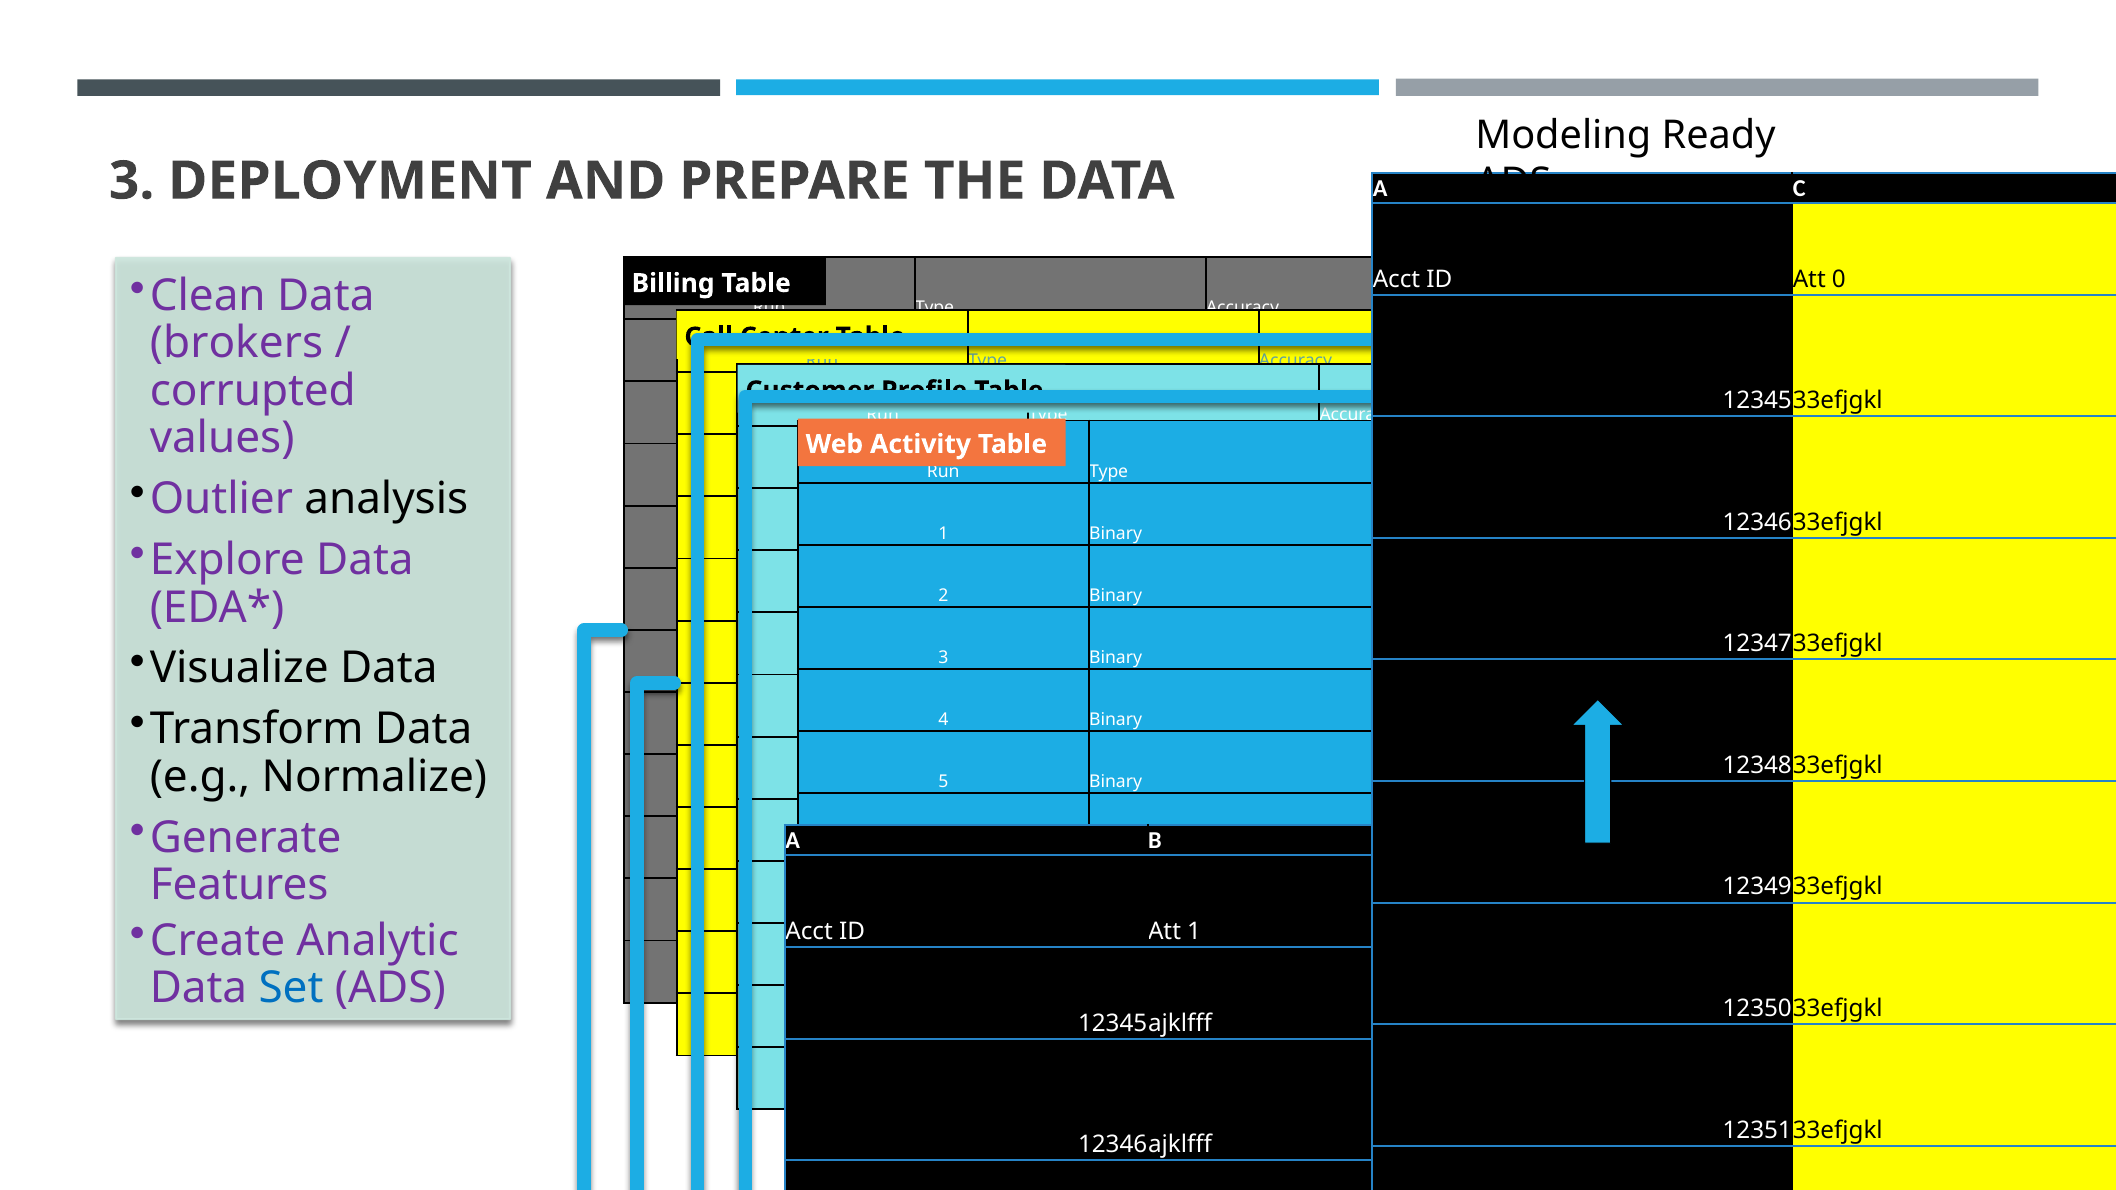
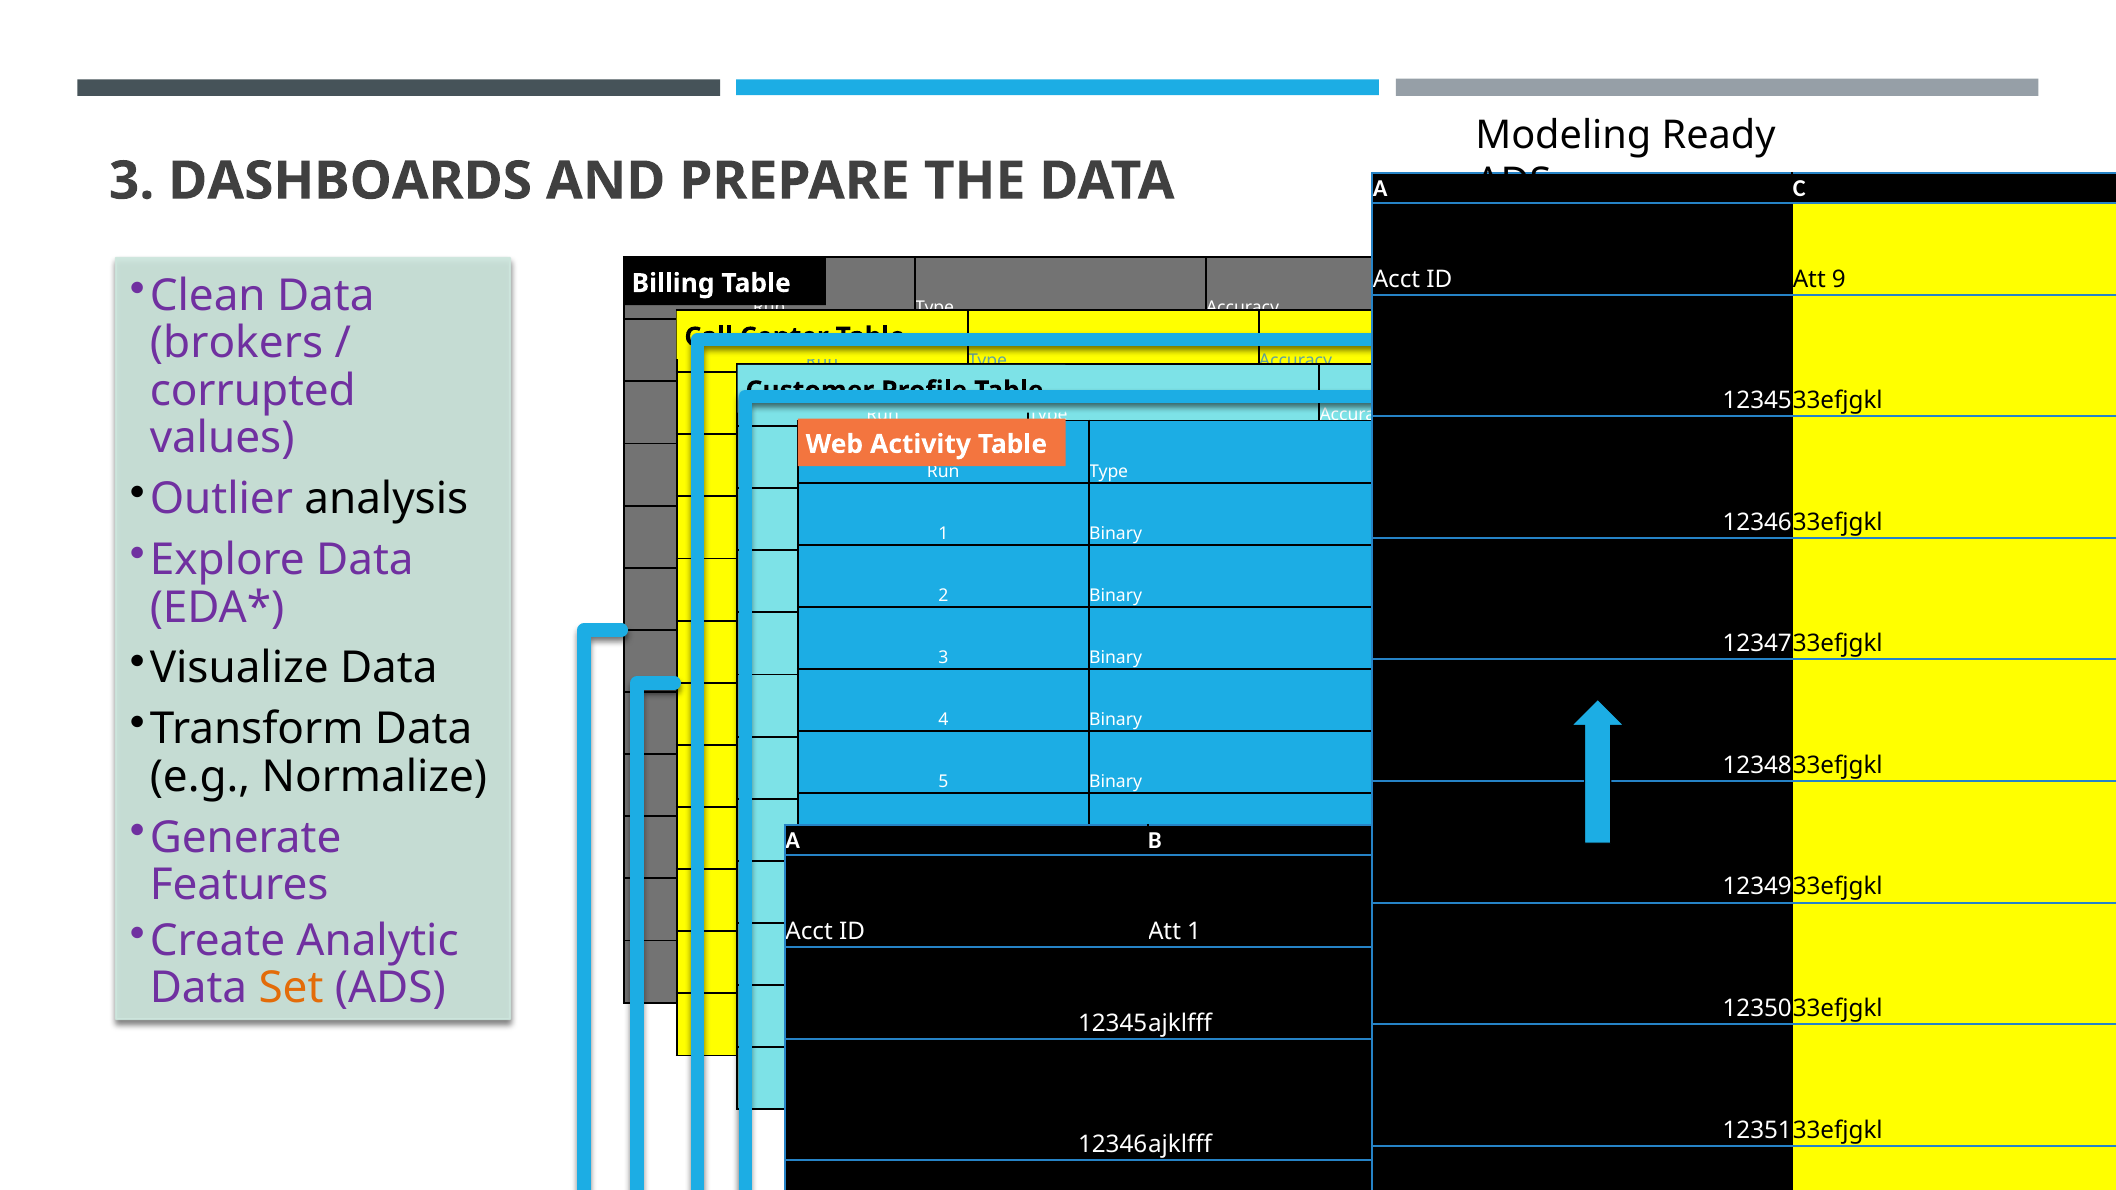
DEPLOYMENT: DEPLOYMENT -> DASHBOARDS
Att 0: 0 -> 9
Set colour: blue -> orange
